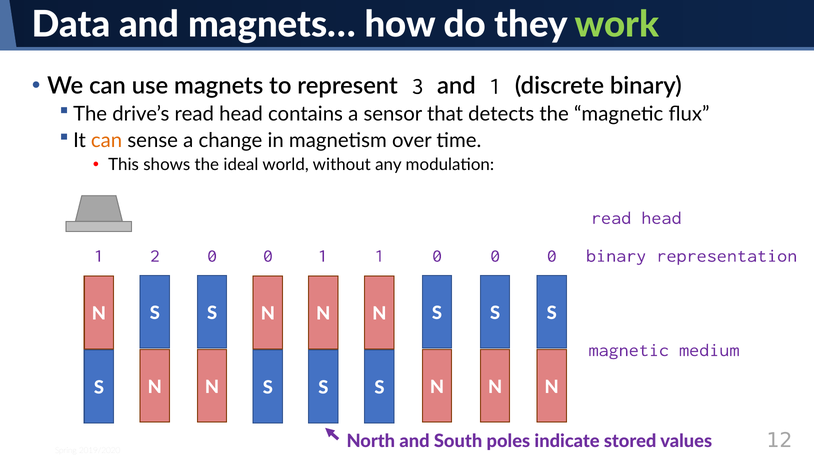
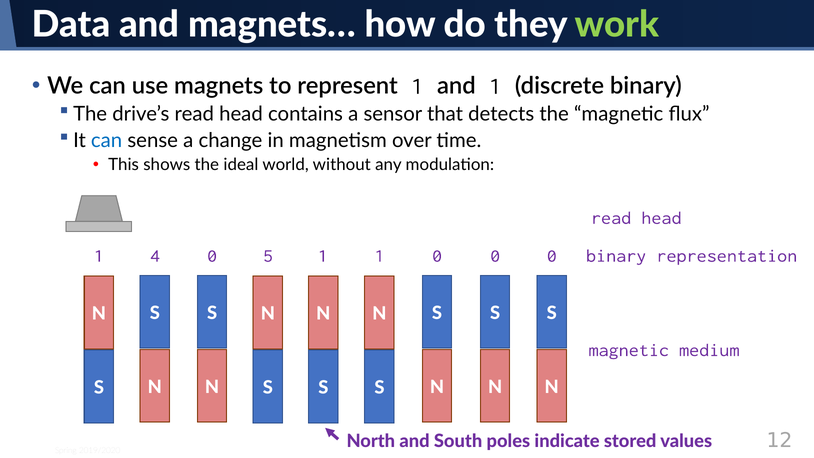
represent 3: 3 -> 1
can at (107, 140) colour: orange -> blue
2: 2 -> 4
0 0: 0 -> 5
